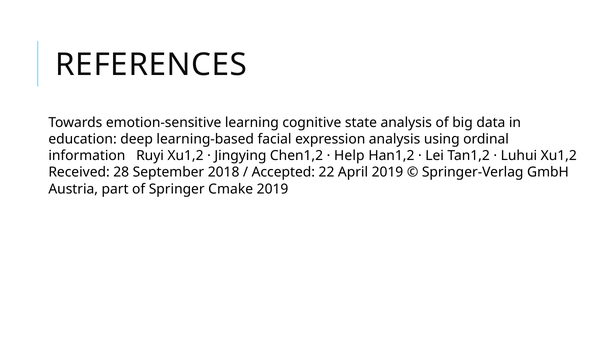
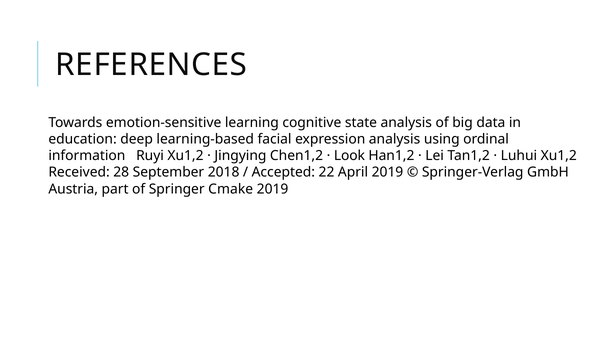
Help: Help -> Look
